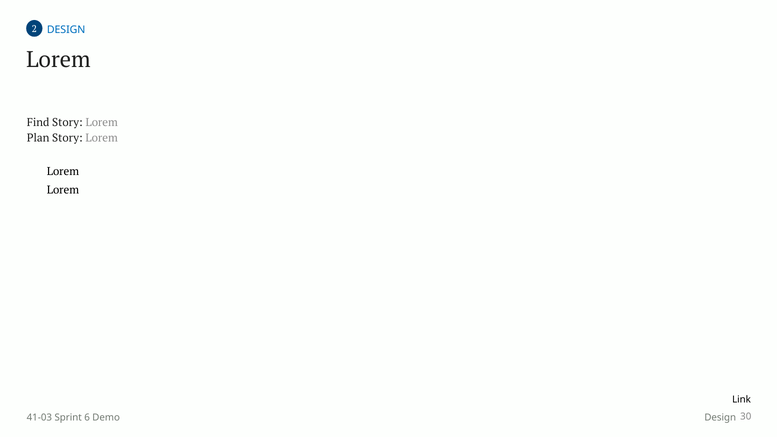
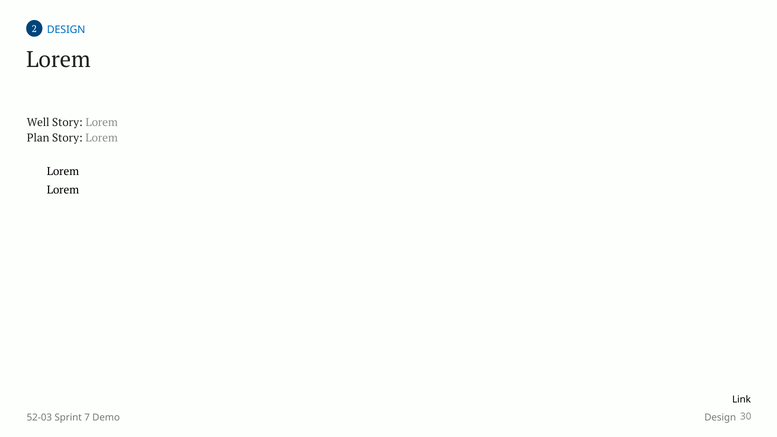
Find: Find -> Well
41-03: 41-03 -> 52-03
6: 6 -> 7
